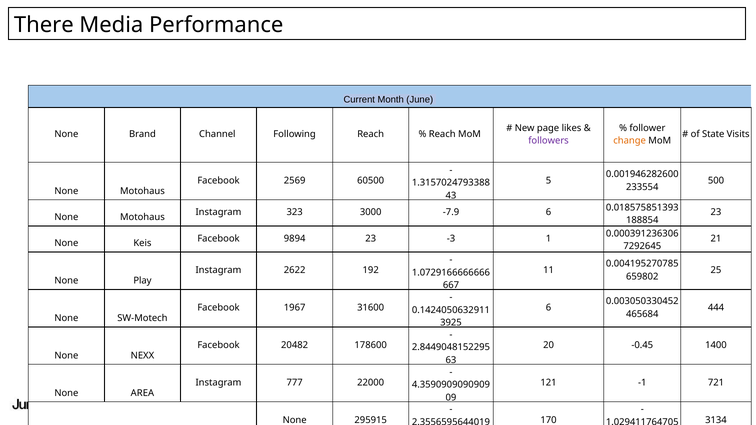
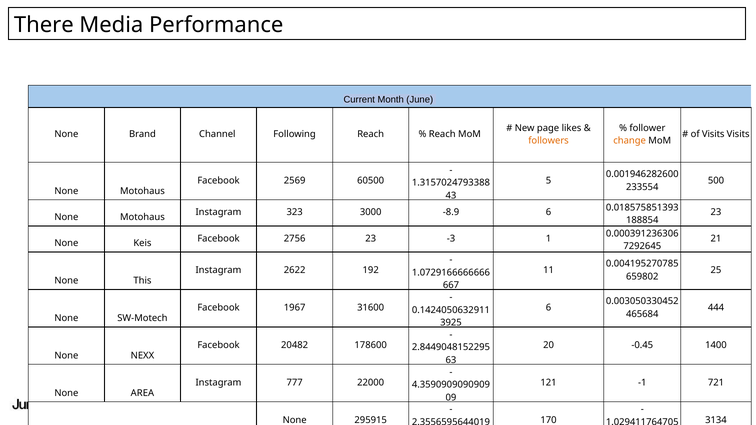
of State: State -> Visits
followers colour: purple -> orange
-7.9: -7.9 -> -8.9
9894: 9894 -> 2756
Play: Play -> This
